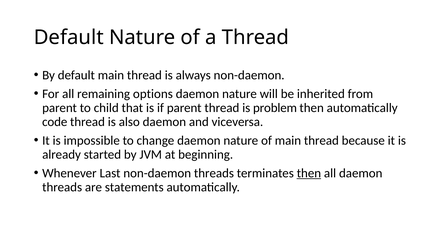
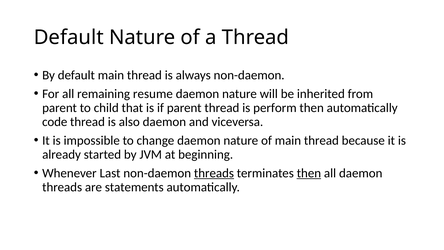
options: options -> resume
problem: problem -> perform
threads at (214, 173) underline: none -> present
